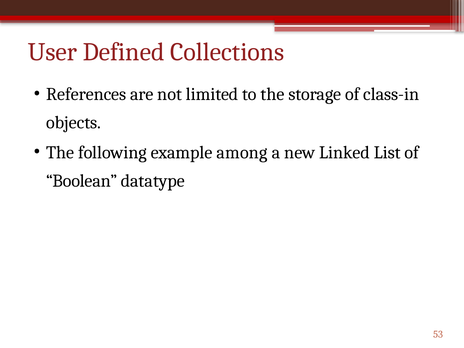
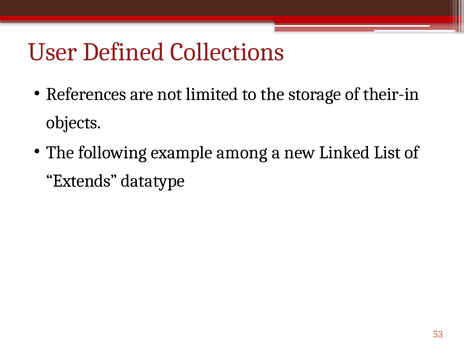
class-in: class-in -> their-in
Boolean: Boolean -> Extends
